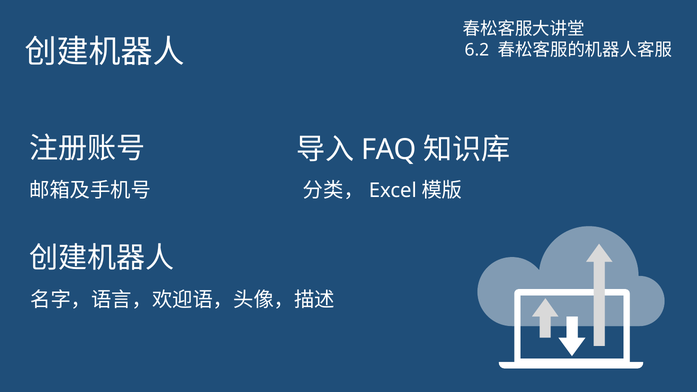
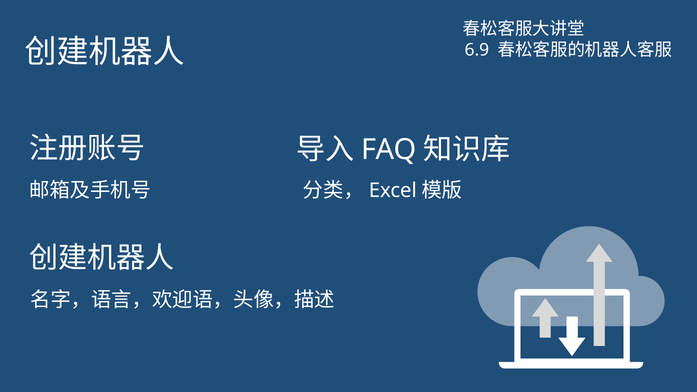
6.2: 6.2 -> 6.9
